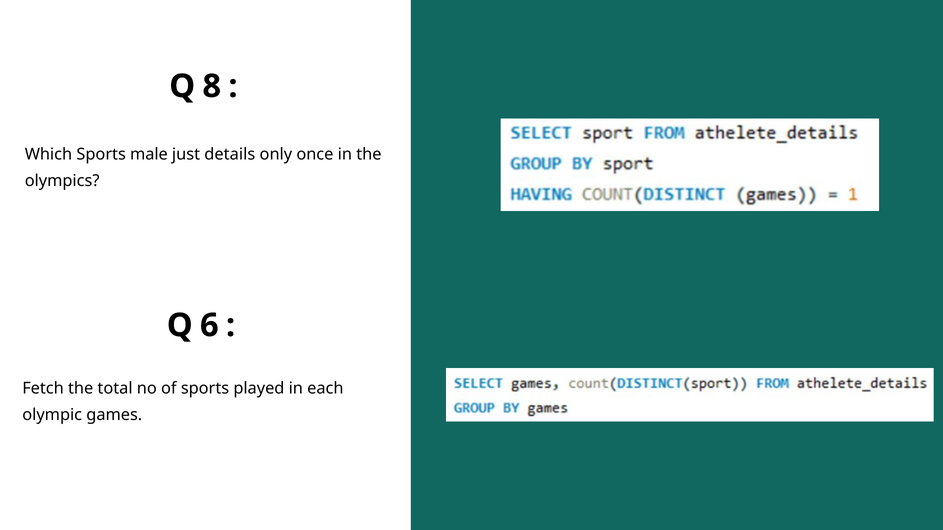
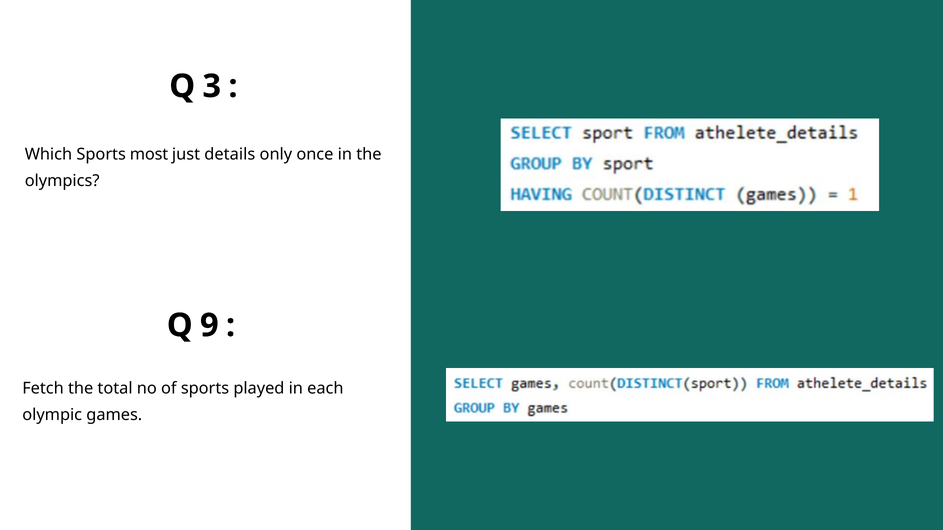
8: 8 -> 3
male: male -> most
6: 6 -> 9
